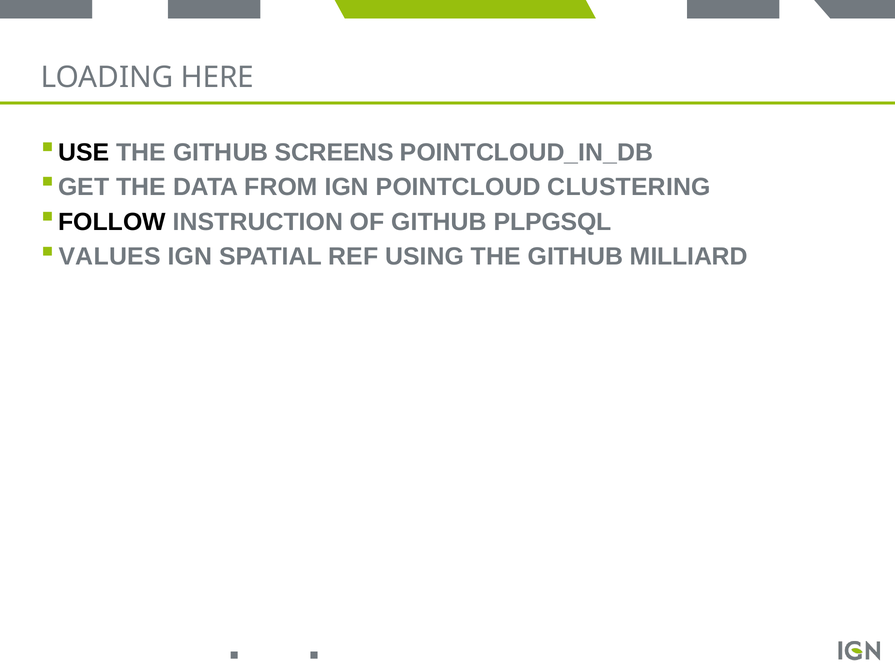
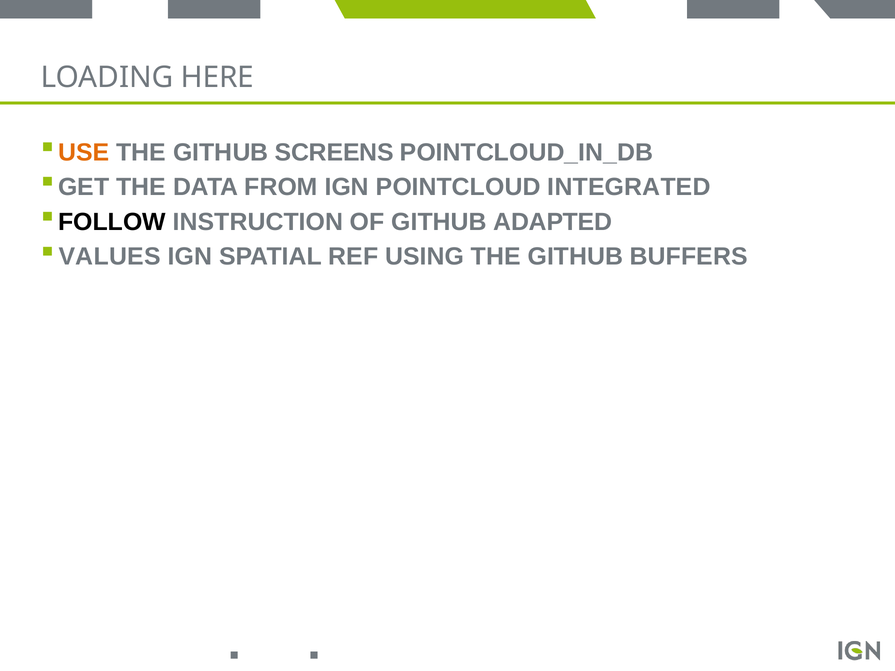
USE colour: black -> orange
CLUSTERING: CLUSTERING -> INTEGRATED
PLPGSQL: PLPGSQL -> ADAPTED
MILLIARD: MILLIARD -> BUFFERS
